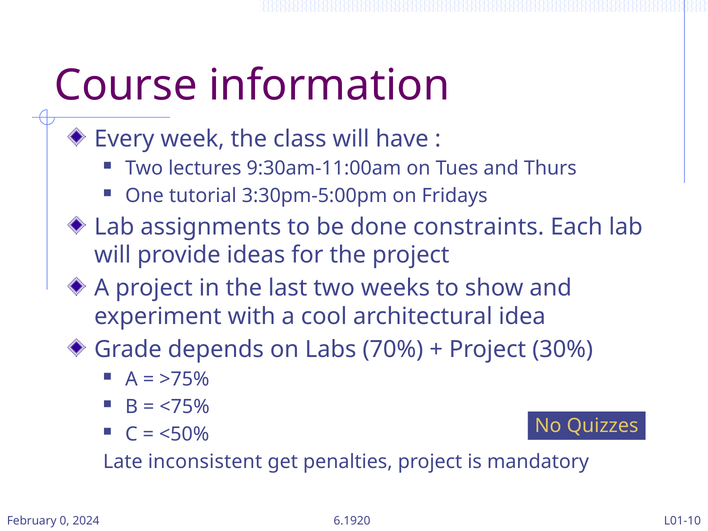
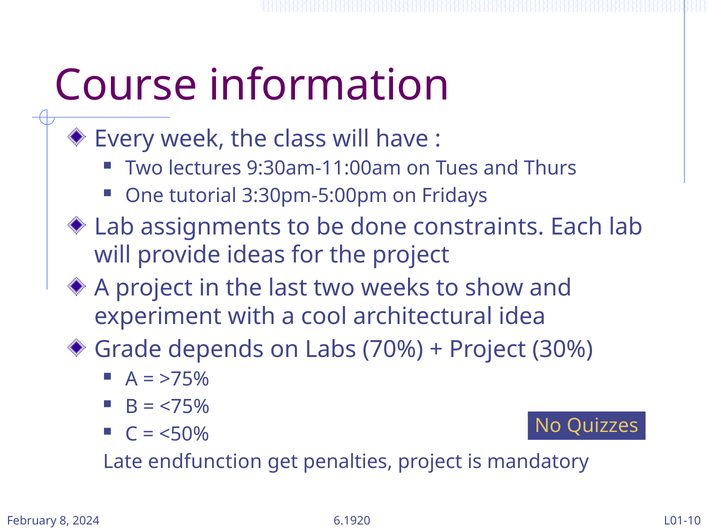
inconsistent: inconsistent -> endfunction
0: 0 -> 8
